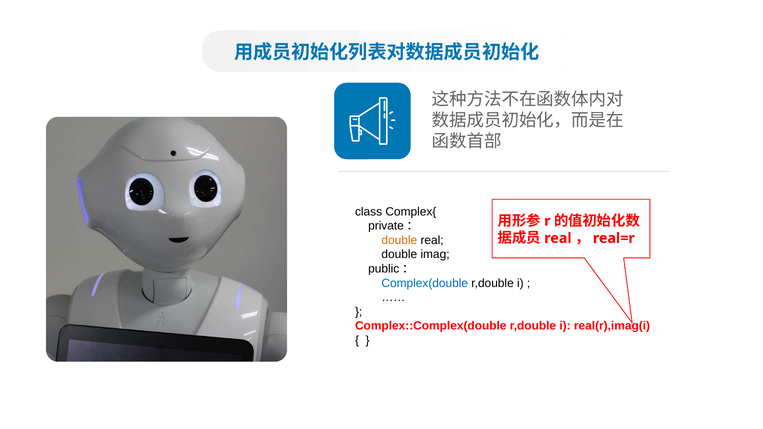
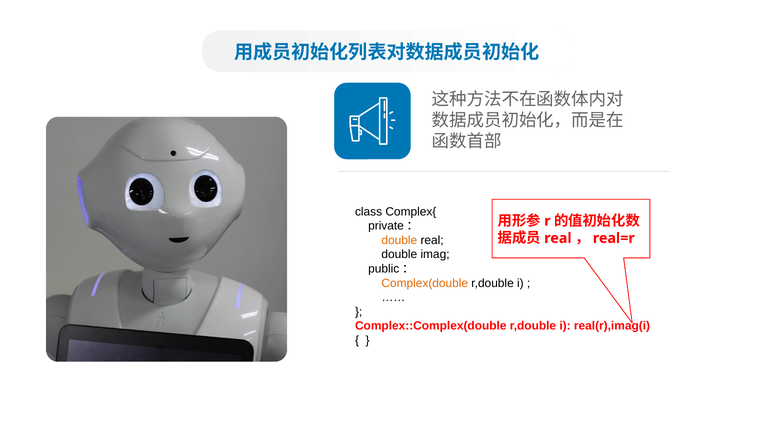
Complex(double colour: blue -> orange
